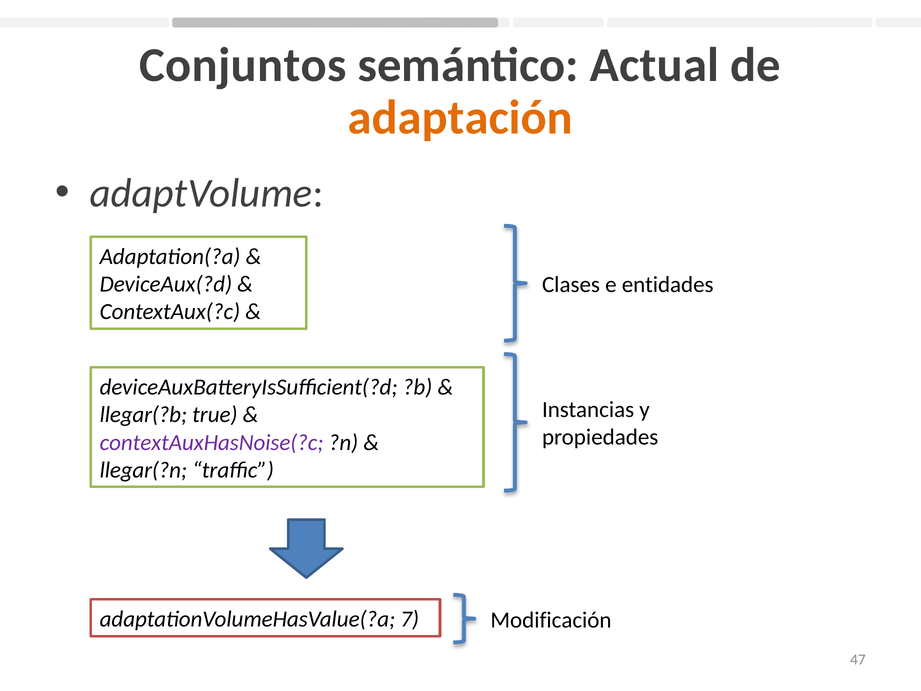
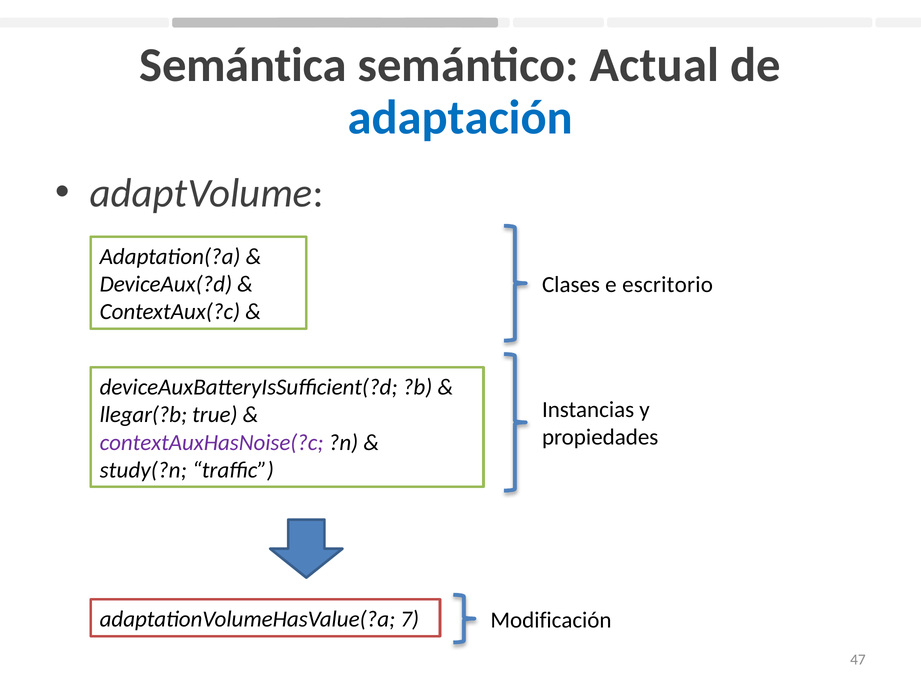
Conjuntos: Conjuntos -> Semántica
adaptación colour: orange -> blue
entidades: entidades -> escritorio
llegar(?n: llegar(?n -> study(?n
